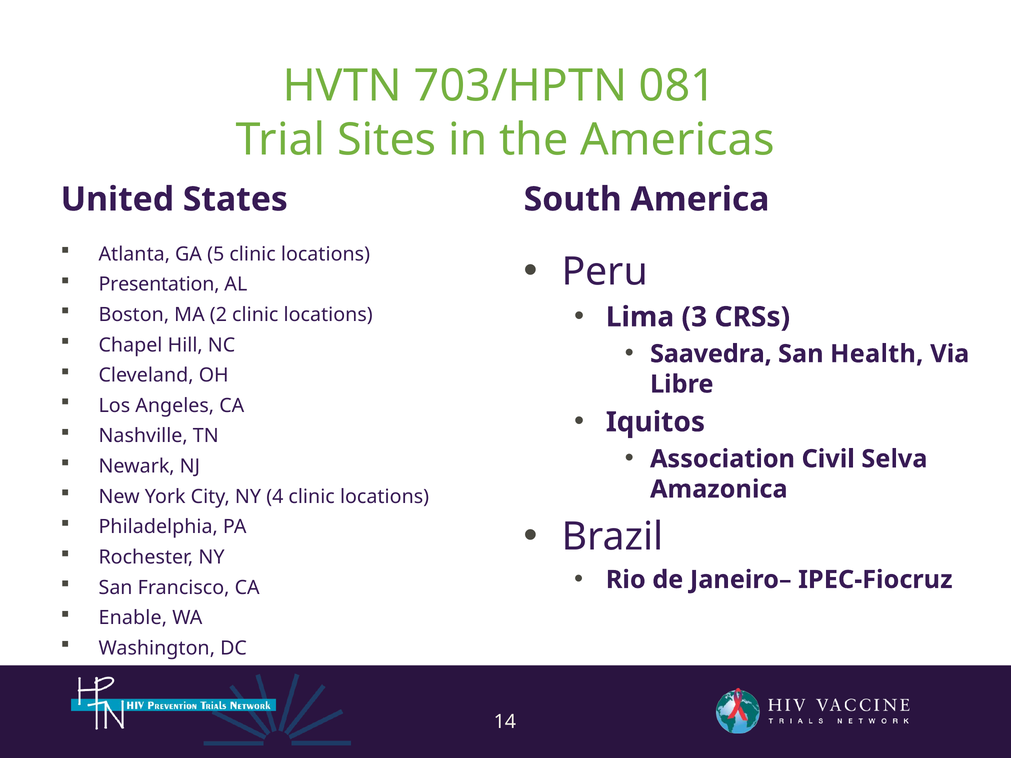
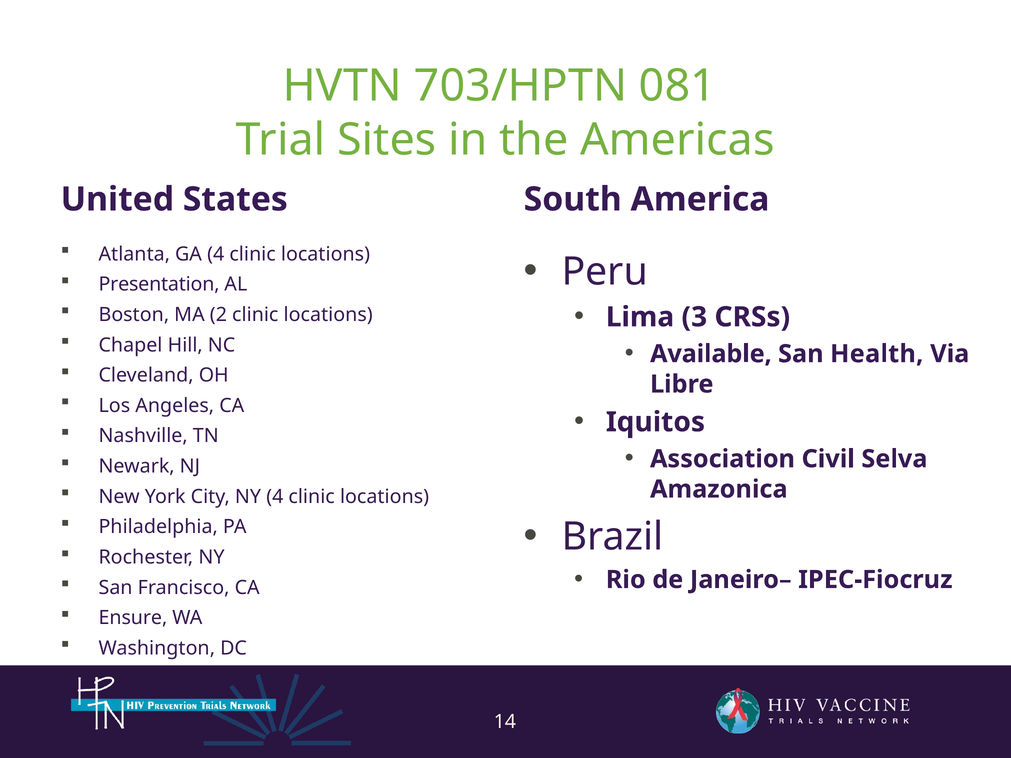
GA 5: 5 -> 4
Saavedra: Saavedra -> Available
Enable: Enable -> Ensure
